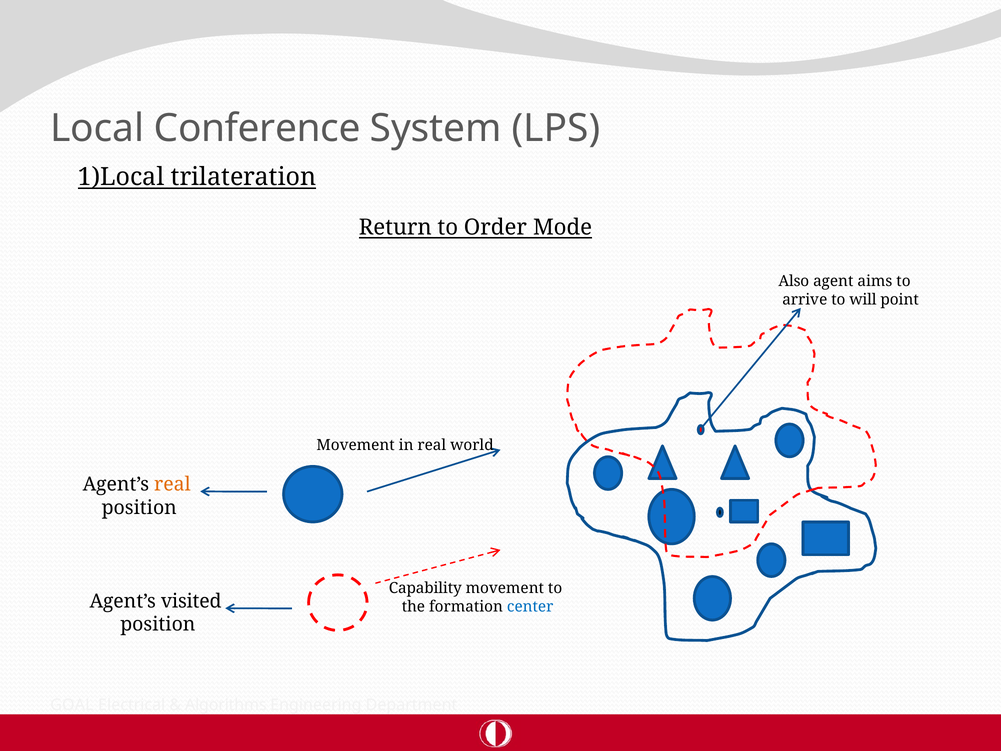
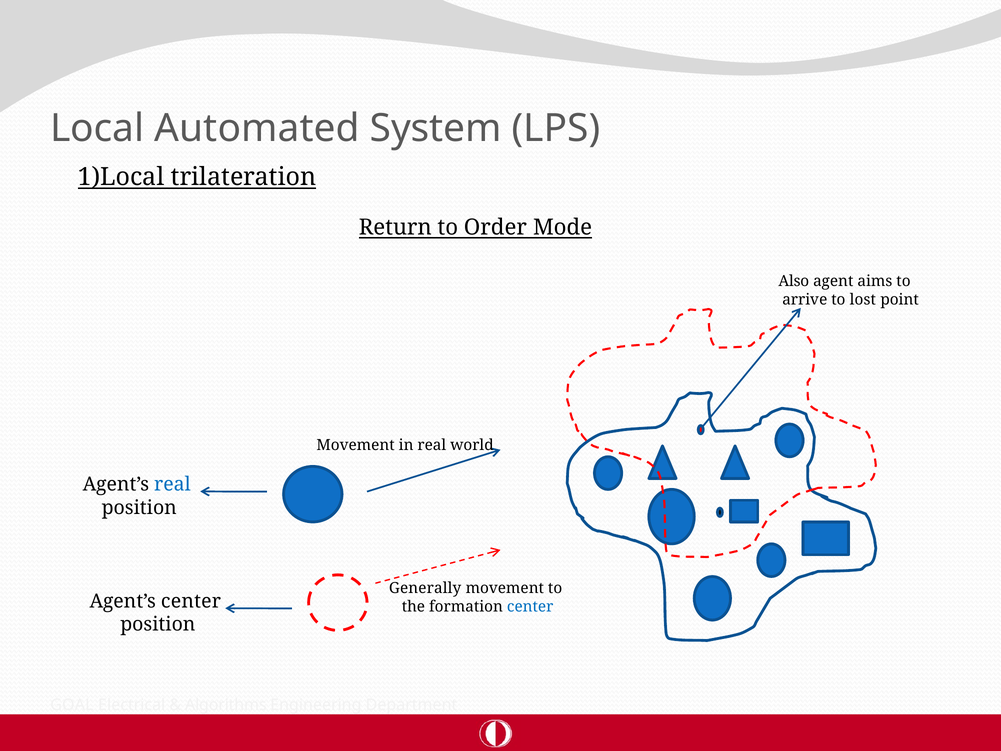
Conference: Conference -> Automated
will: will -> lost
real at (172, 484) colour: orange -> blue
Capability: Capability -> Generally
Agent’s visited: visited -> center
